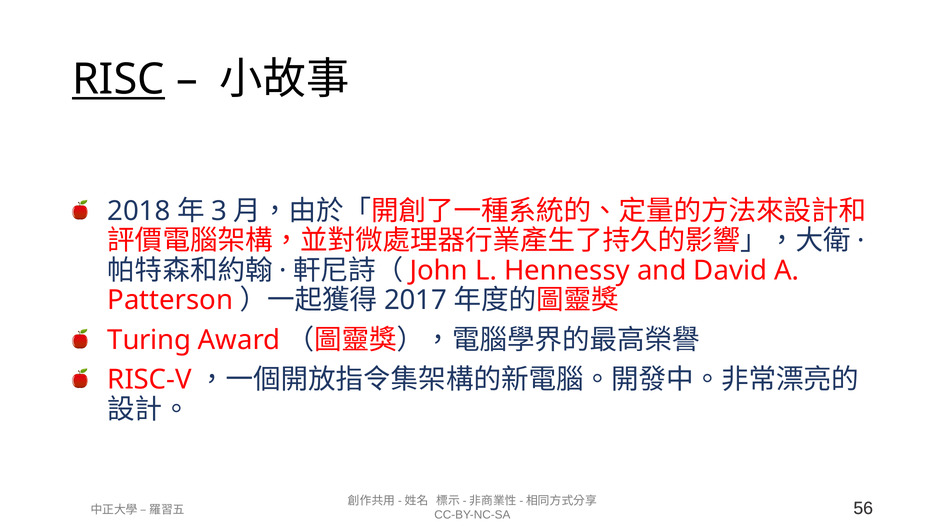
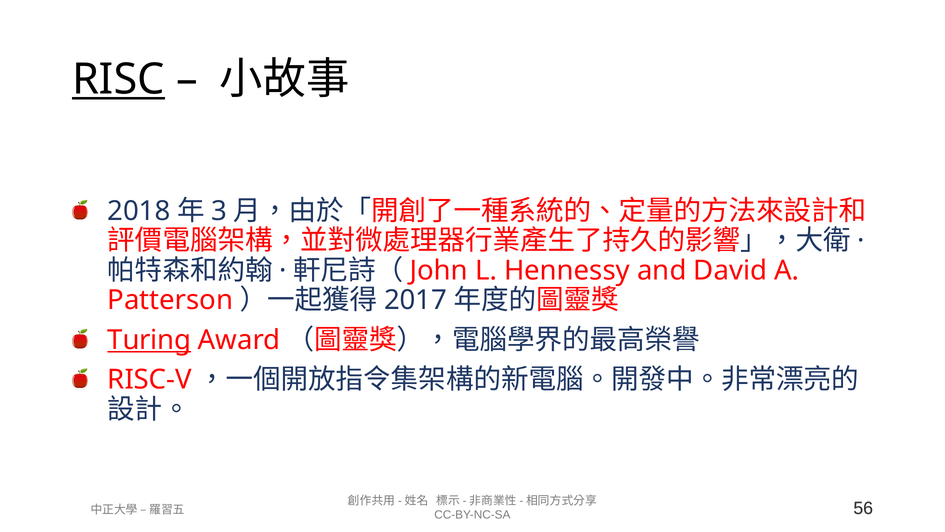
Turing underline: none -> present
